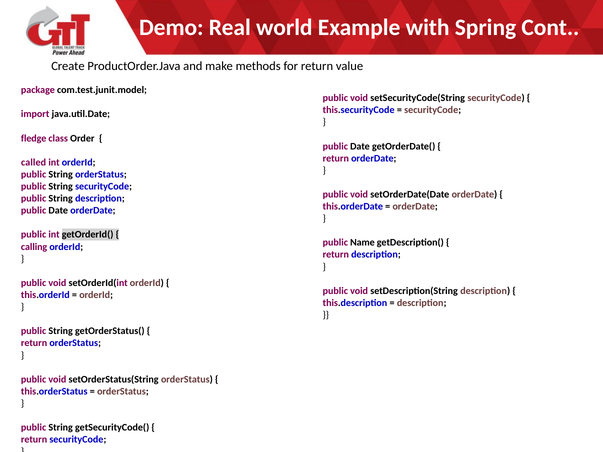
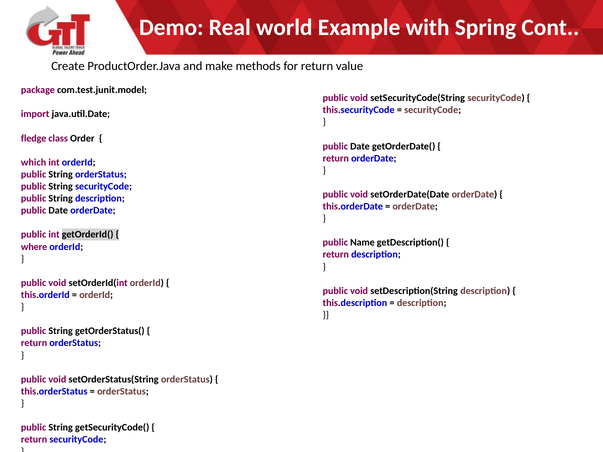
called: called -> which
calling: calling -> where
